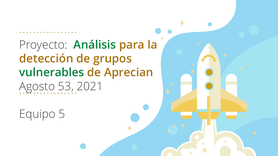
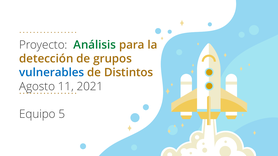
vulnerables colour: green -> blue
Aprecian: Aprecian -> Distintos
53: 53 -> 11
